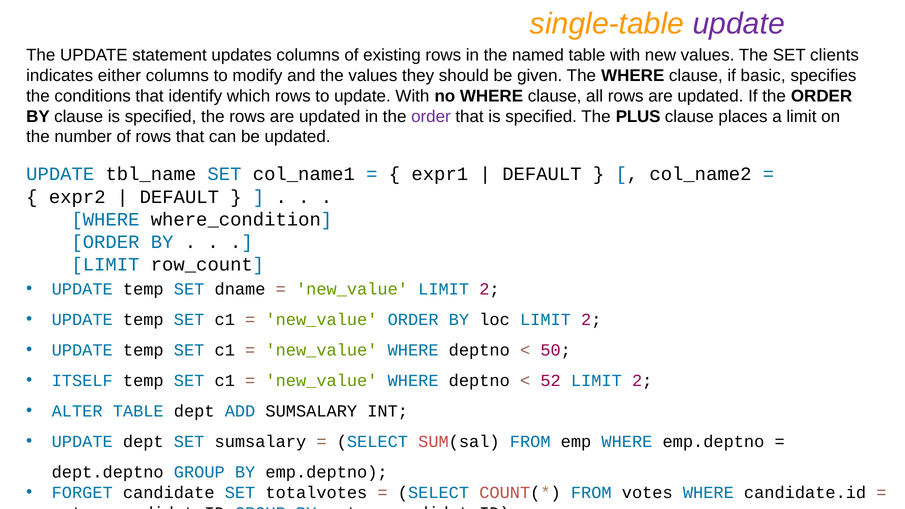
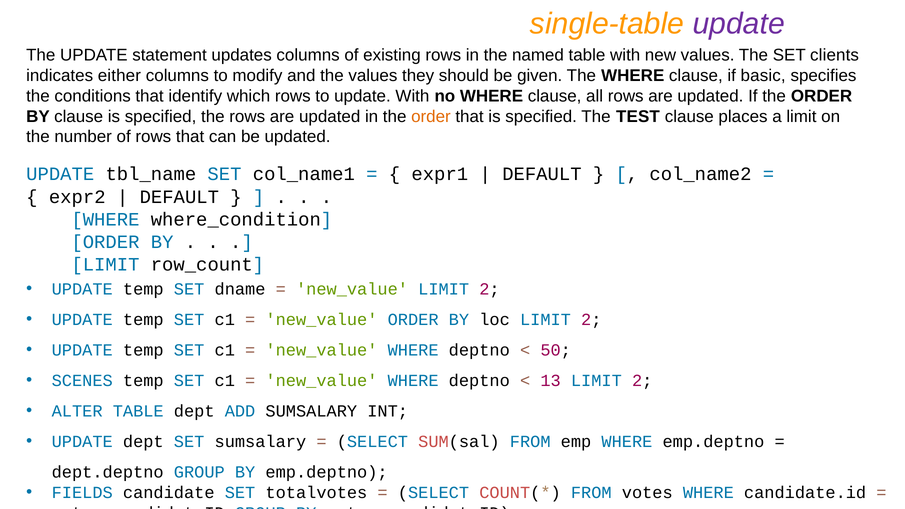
order at (431, 116) colour: purple -> orange
PLUS: PLUS -> TEST
ITSELF: ITSELF -> SCENES
52: 52 -> 13
FORGET: FORGET -> FIELDS
